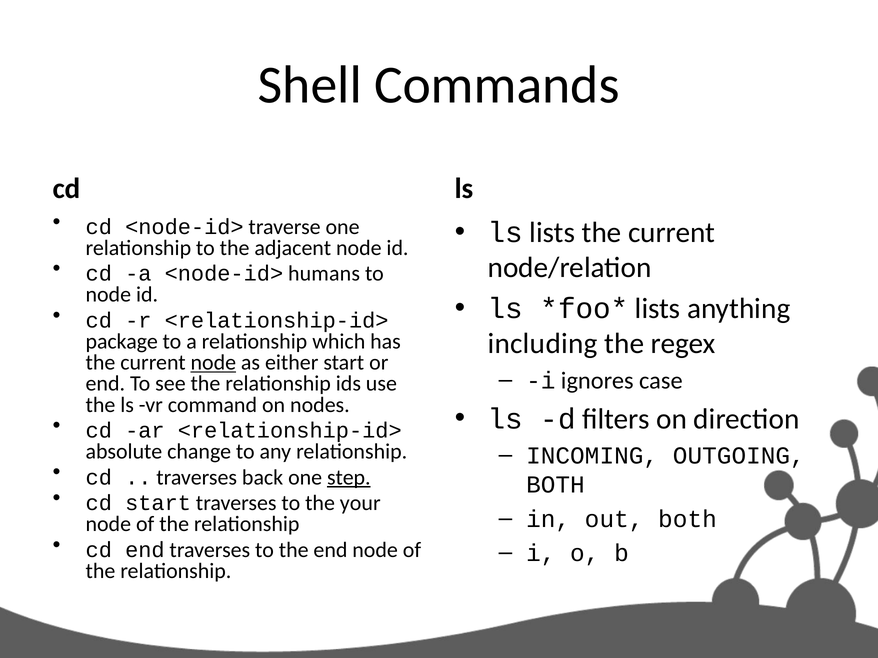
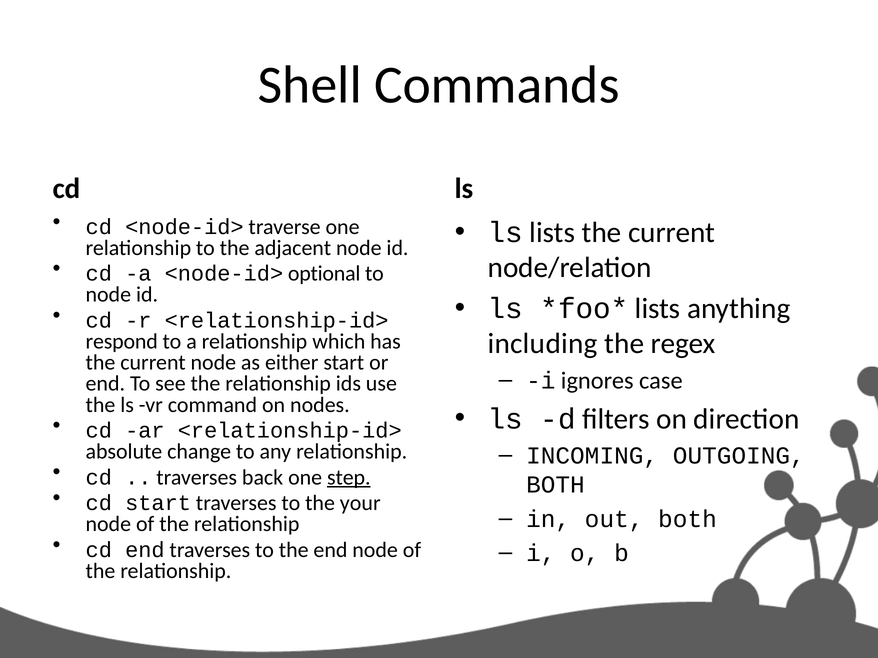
humans: humans -> optional
package: package -> respond
node at (213, 363) underline: present -> none
